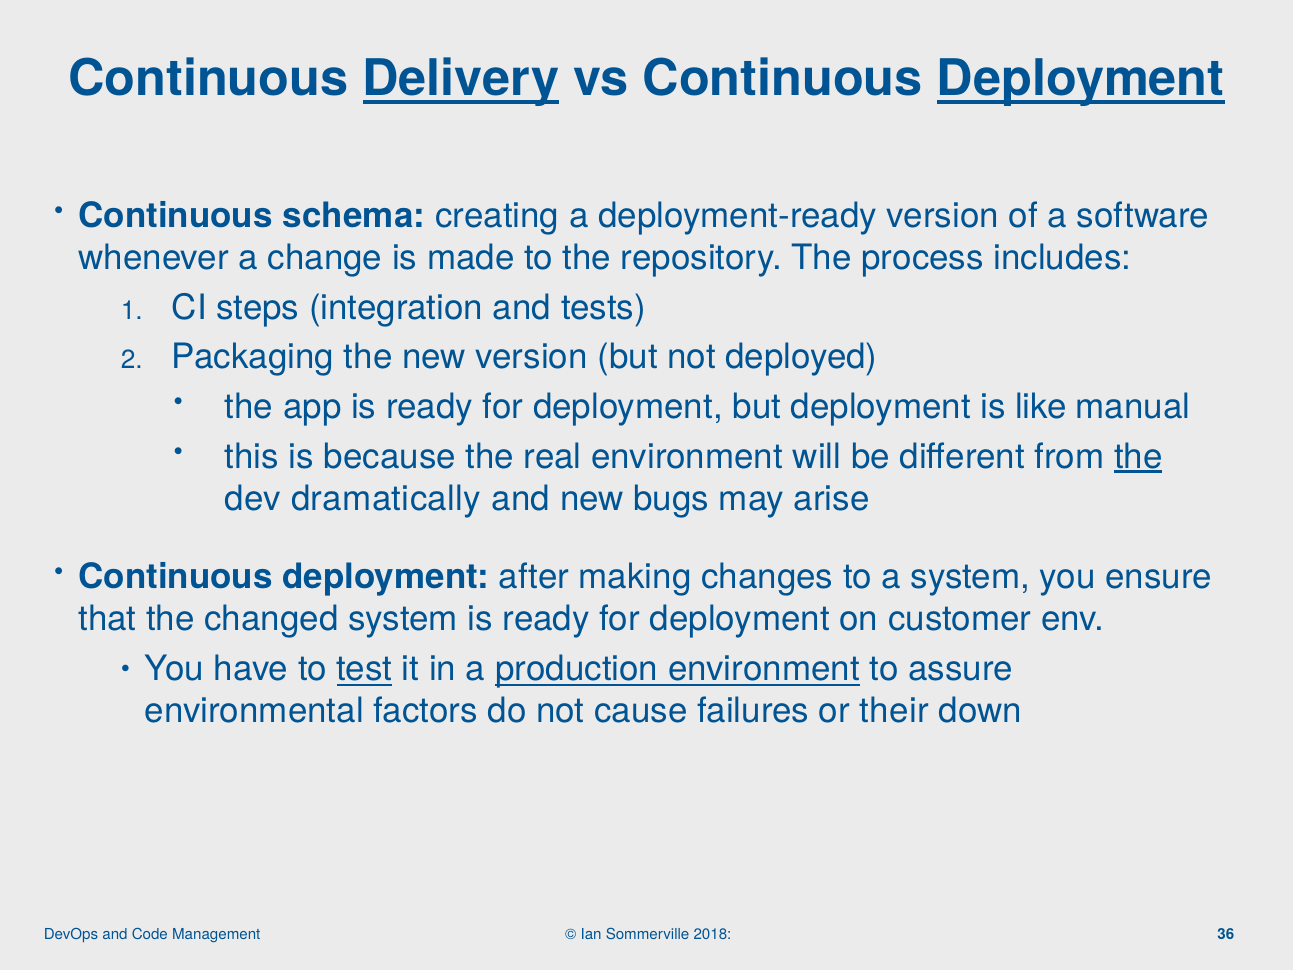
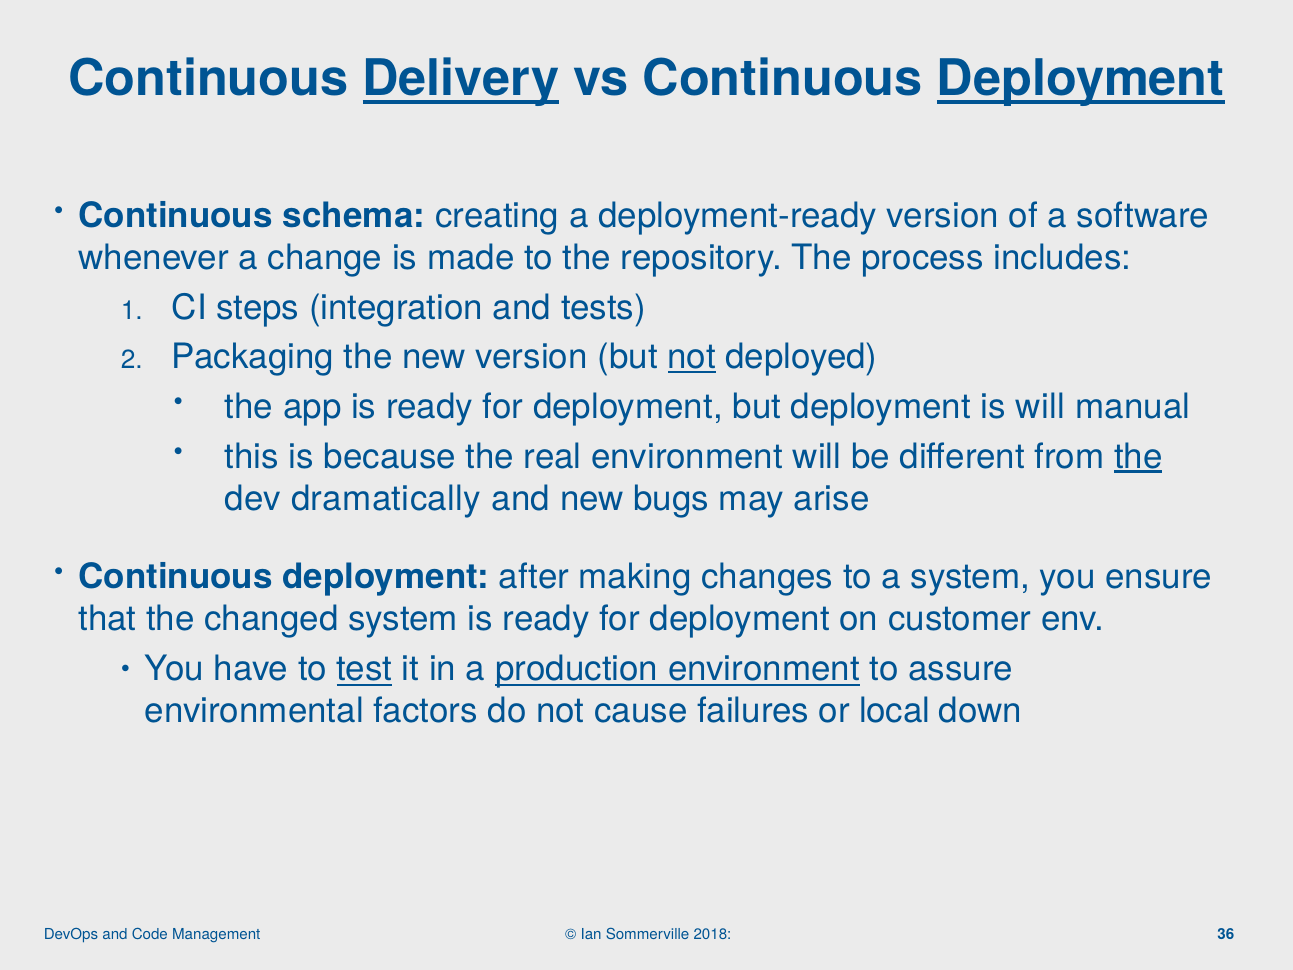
not at (692, 357) underline: none -> present
is like: like -> will
their: their -> local
